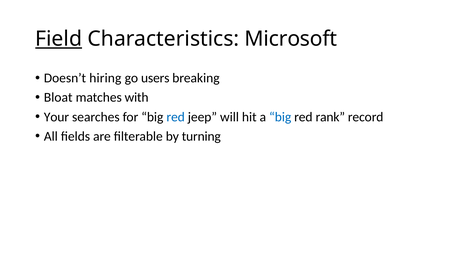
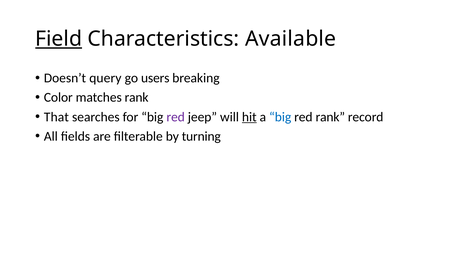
Microsoft: Microsoft -> Available
hiring: hiring -> query
Bloat: Bloat -> Color
matches with: with -> rank
Your: Your -> That
red at (176, 117) colour: blue -> purple
hit underline: none -> present
